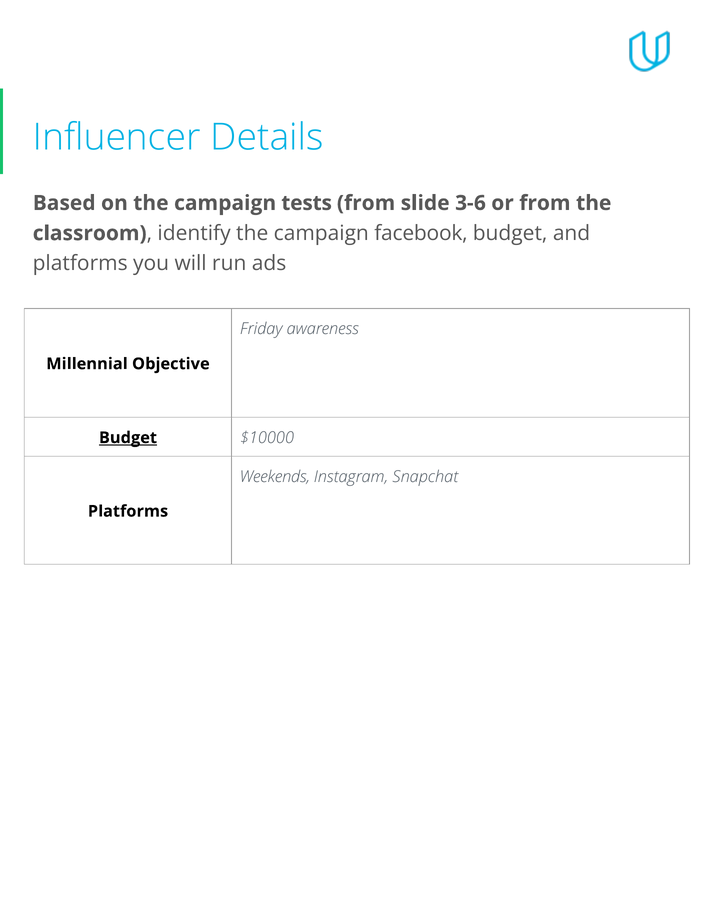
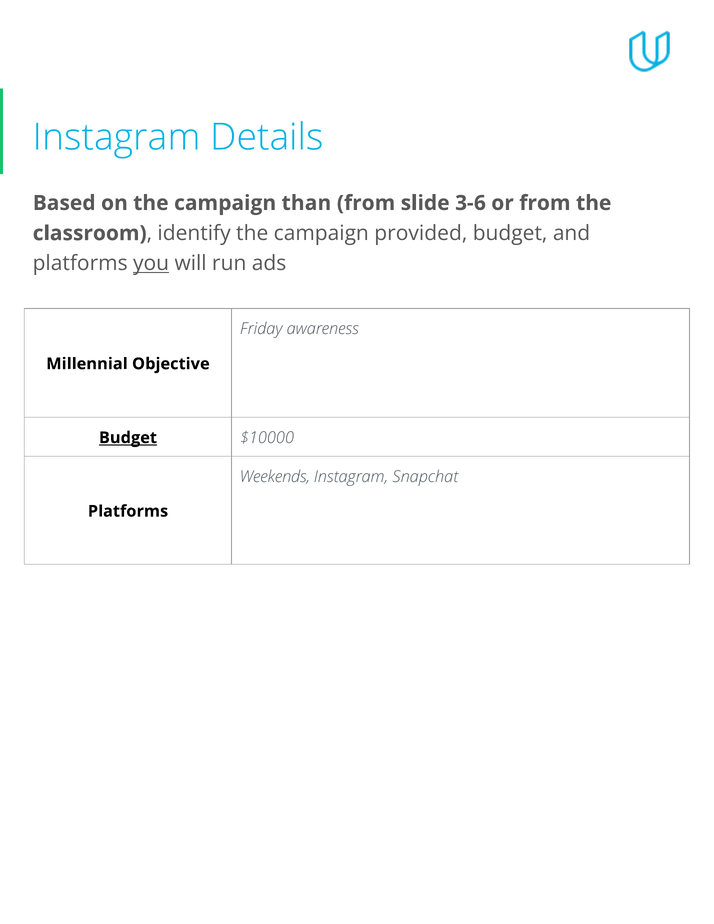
Influencer at (117, 137): Influencer -> Instagram
tests: tests -> than
facebook: facebook -> provided
you underline: none -> present
